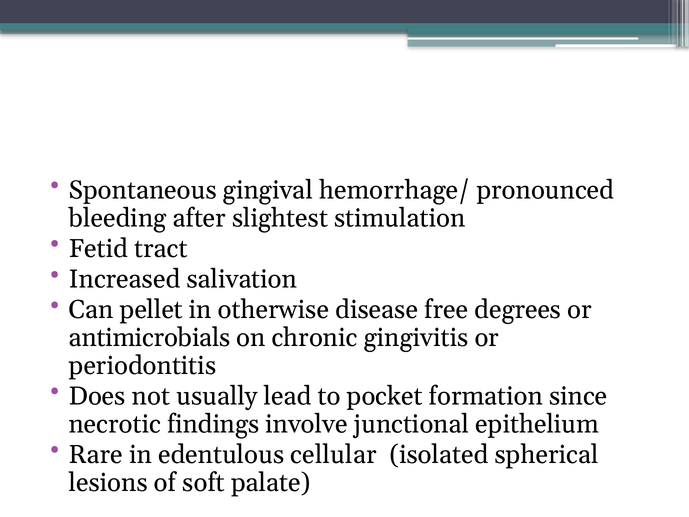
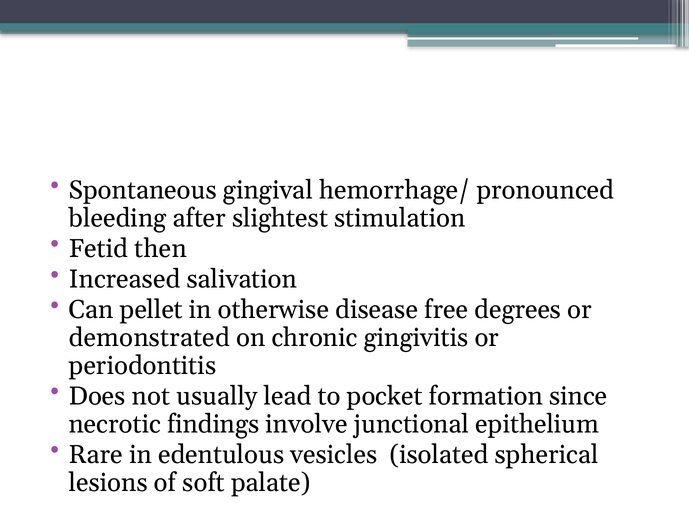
tract: tract -> then
antimicrobials: antimicrobials -> demonstrated
cellular: cellular -> vesicles
